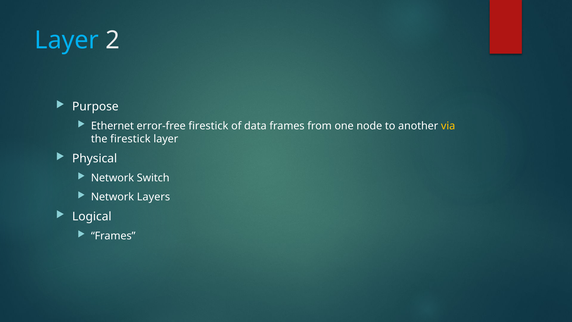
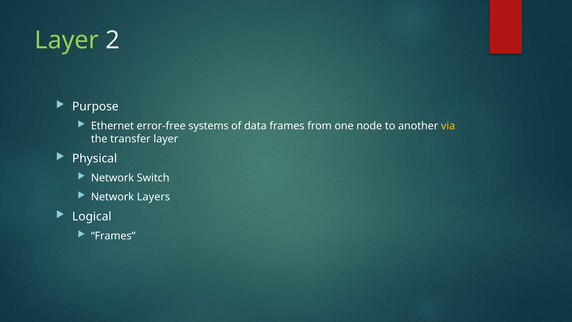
Layer at (67, 40) colour: light blue -> light green
error-free firestick: firestick -> systems
the firestick: firestick -> transfer
